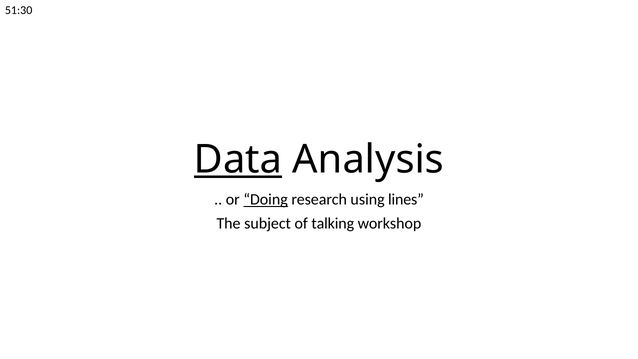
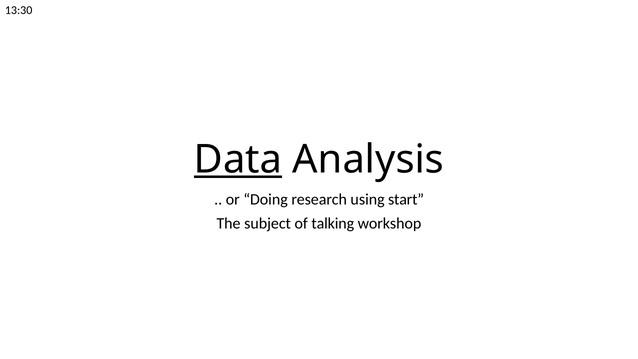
51:30: 51:30 -> 13:30
Doing underline: present -> none
lines: lines -> start
